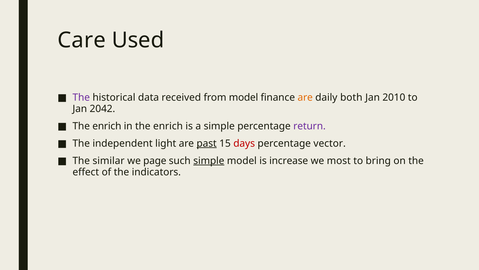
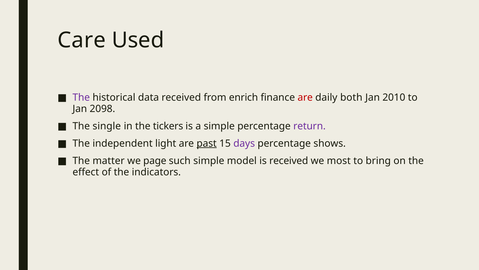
from model: model -> enrich
are at (305, 97) colour: orange -> red
2042: 2042 -> 2098
enrich at (107, 126): enrich -> single
in the enrich: enrich -> tickers
days colour: red -> purple
vector: vector -> shows
similar: similar -> matter
simple at (209, 160) underline: present -> none
is increase: increase -> received
